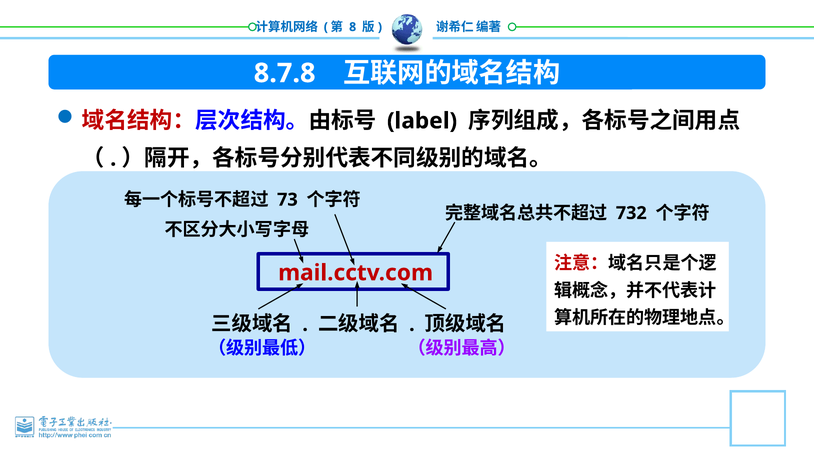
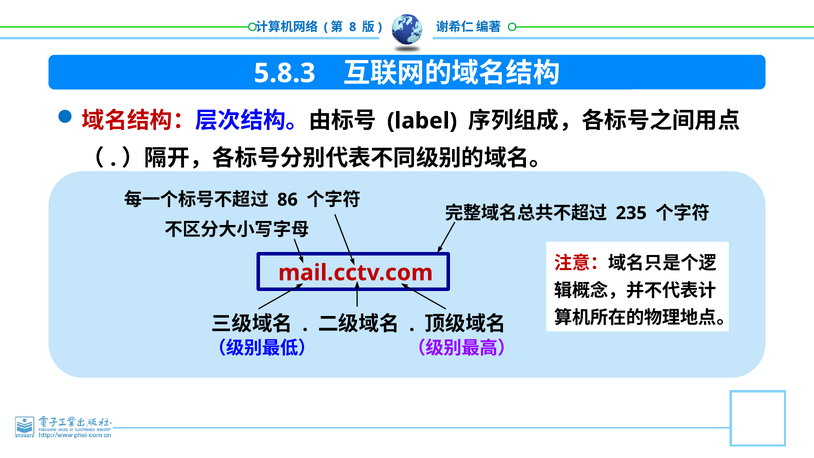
8.7.8: 8.7.8 -> 5.8.3
73: 73 -> 86
732: 732 -> 235
